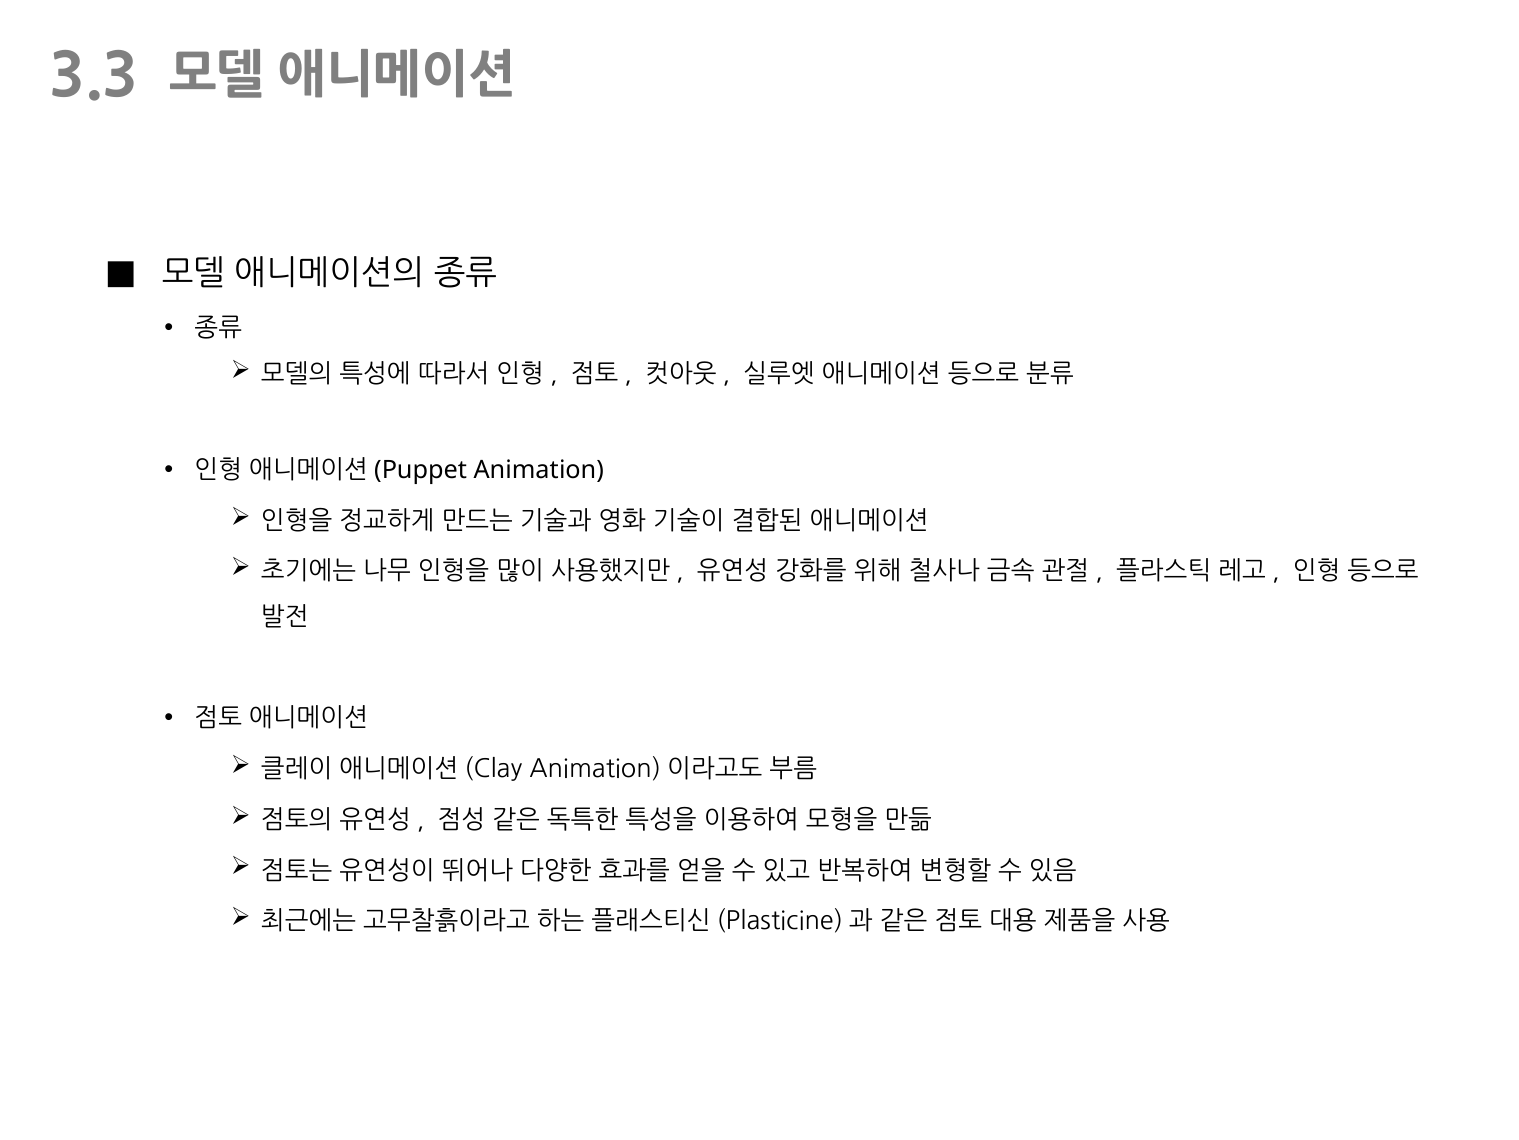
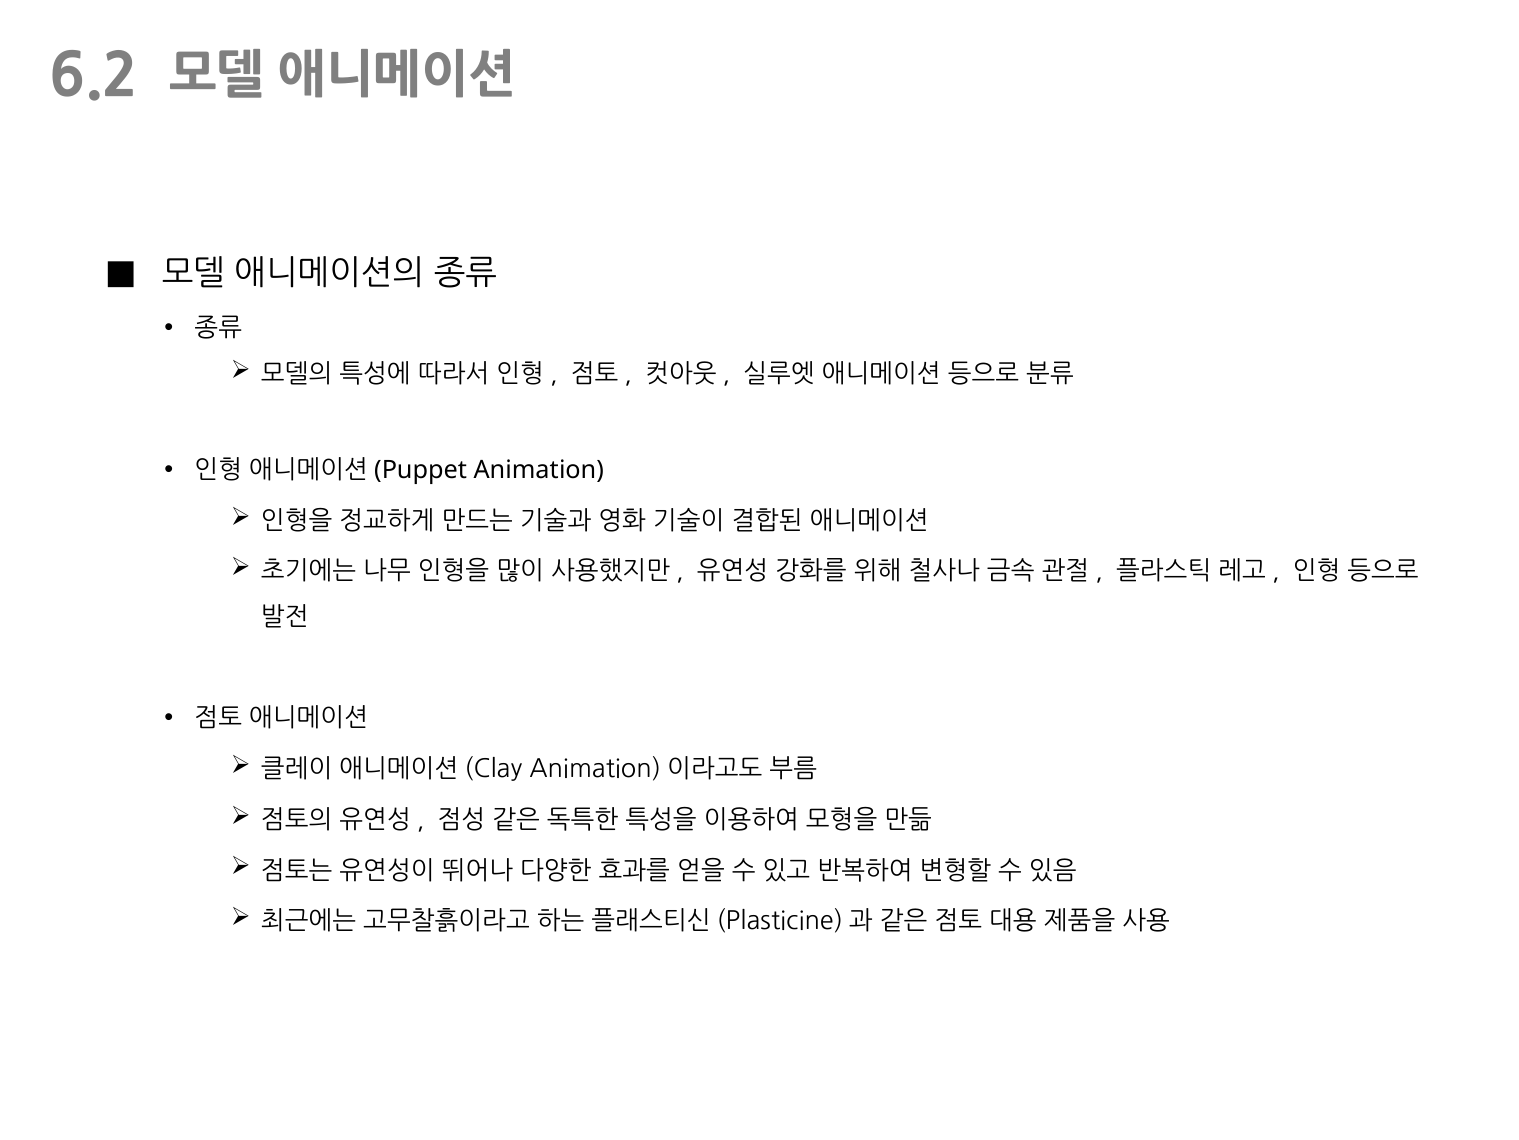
3.3: 3.3 -> 6.2
